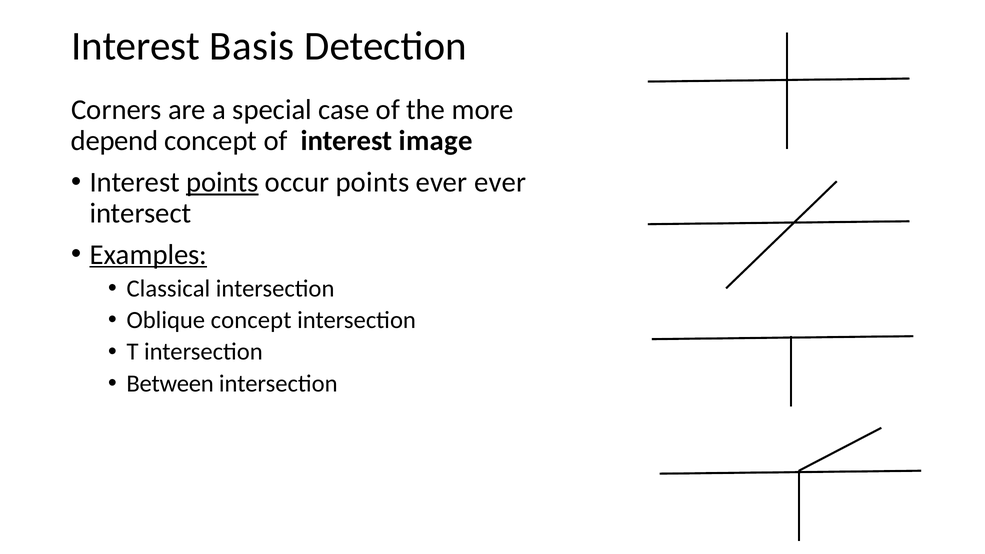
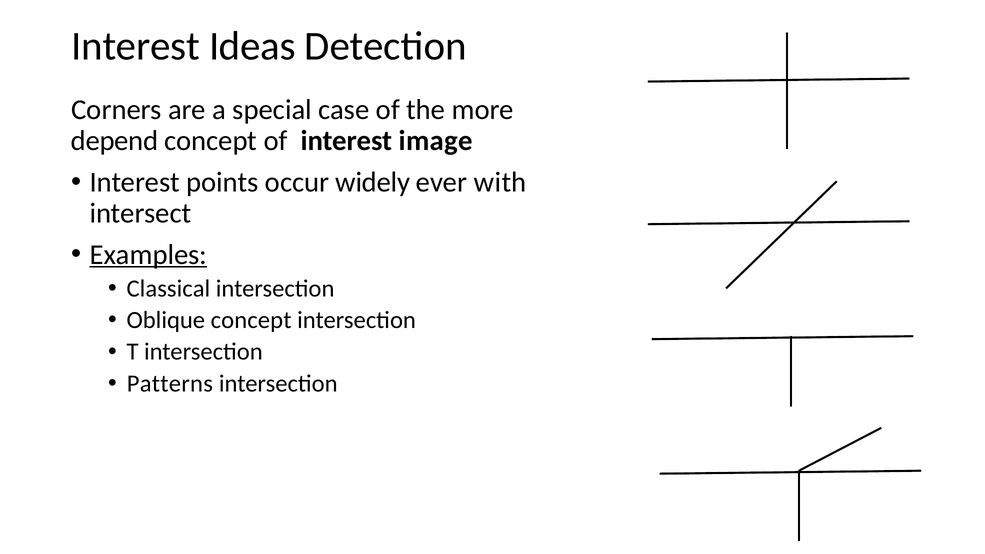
Basis: Basis -> Ideas
points at (222, 182) underline: present -> none
occur points: points -> widely
ever ever: ever -> with
Between: Between -> Patterns
